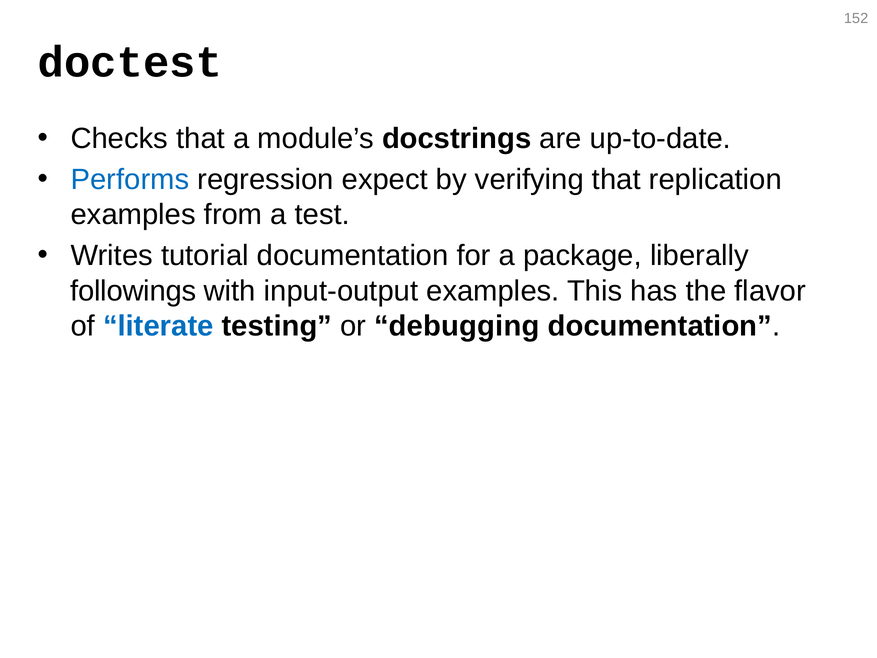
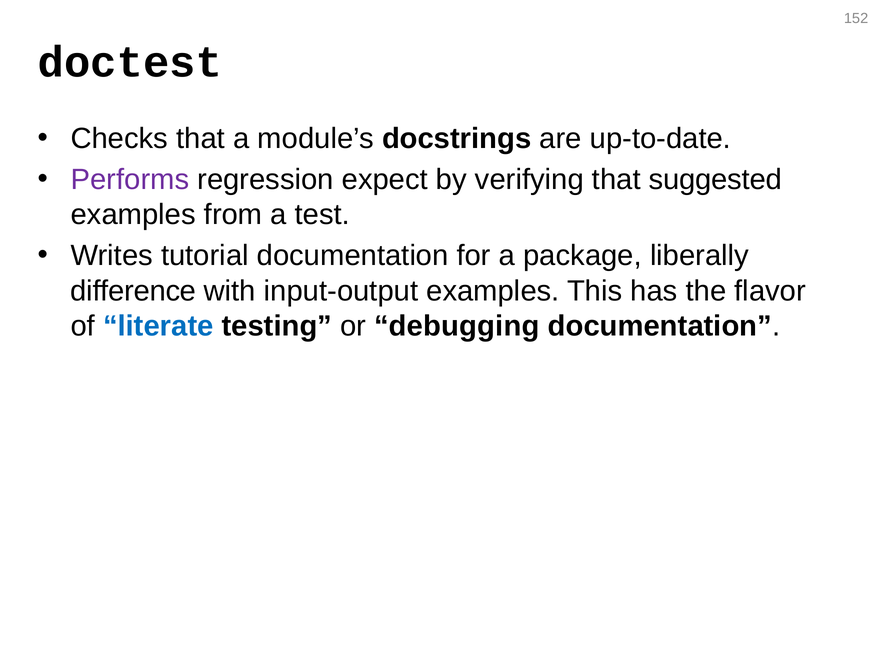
Performs colour: blue -> purple
replication: replication -> suggested
followings: followings -> difference
